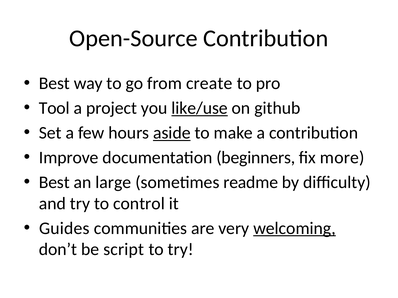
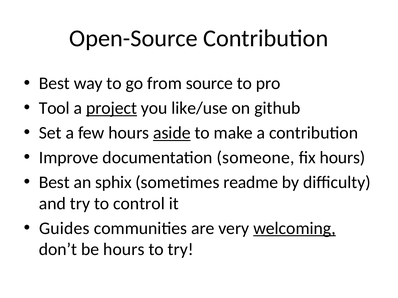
create: create -> source
project underline: none -> present
like/use underline: present -> none
beginners: beginners -> someone
fix more: more -> hours
large: large -> sphix
be script: script -> hours
